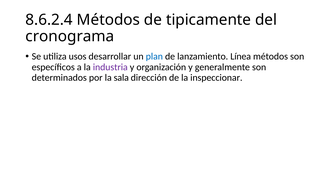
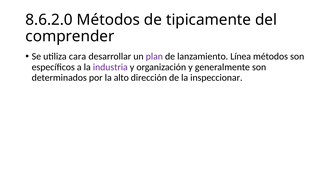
8.6.2.4: 8.6.2.4 -> 8.6.2.0
cronograma: cronograma -> comprender
usos: usos -> cara
plan colour: blue -> purple
sala: sala -> alto
